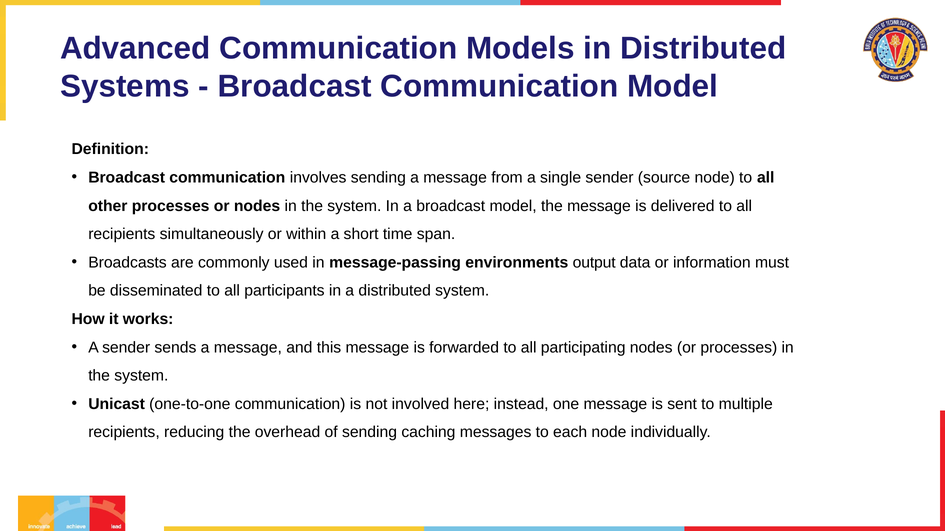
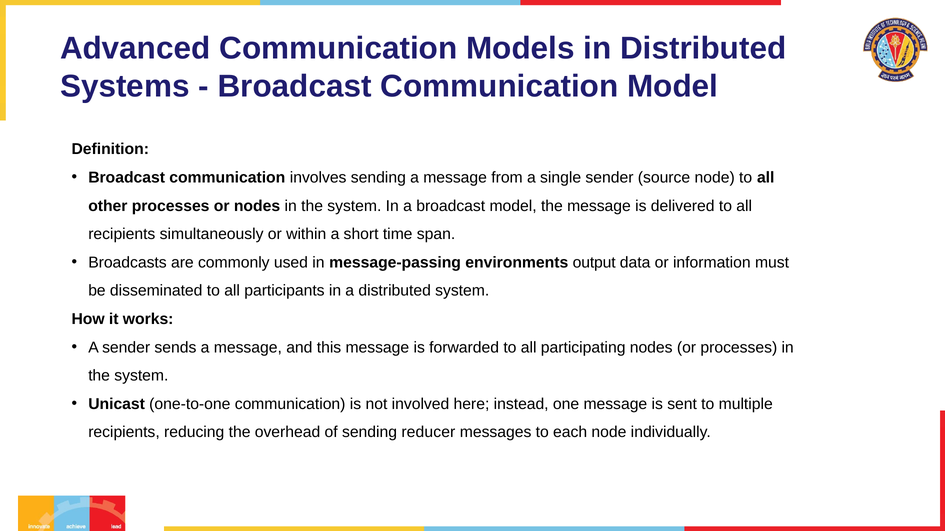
caching: caching -> reducer
